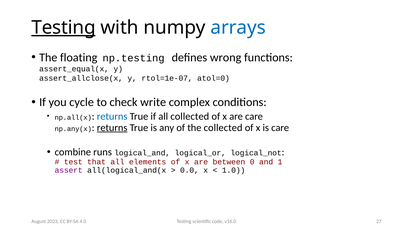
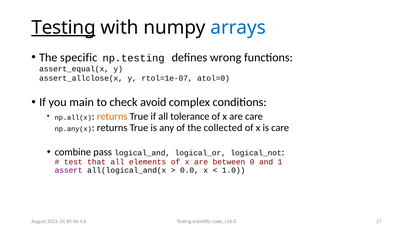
floating: floating -> specific
cycle: cycle -> main
write: write -> avoid
returns at (112, 117) colour: blue -> orange
all collected: collected -> tolerance
returns at (112, 128) underline: present -> none
runs: runs -> pass
